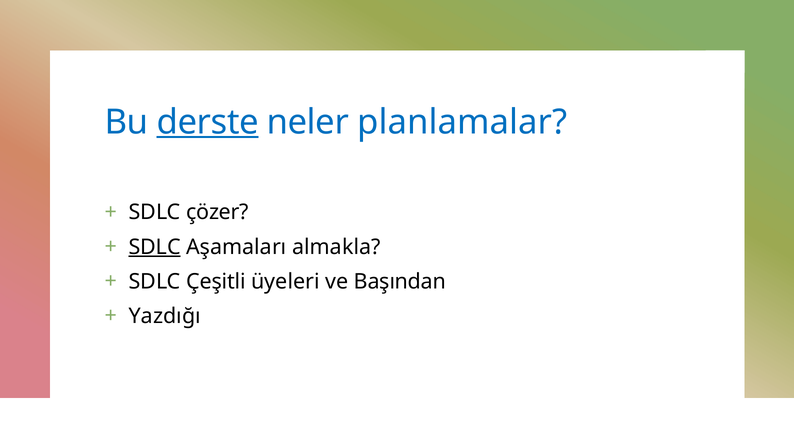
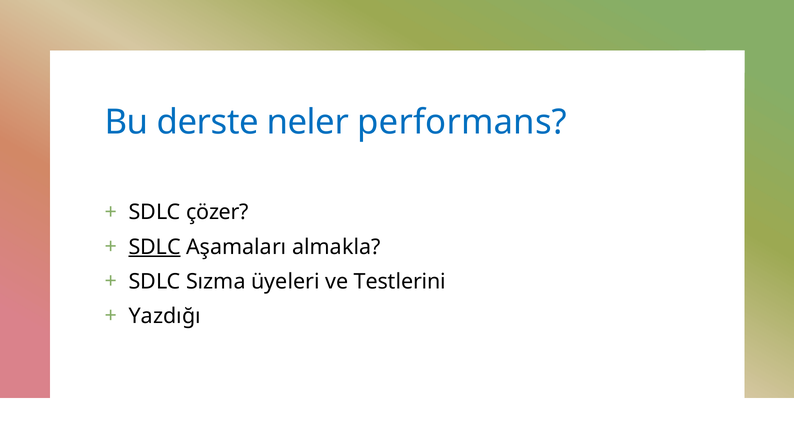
derste underline: present -> none
planlamalar: planlamalar -> performans
Çeşitli: Çeşitli -> Sızma
Başından: Başından -> Testlerini
